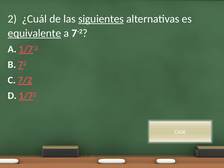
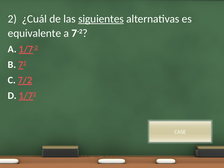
equivalente underline: present -> none
